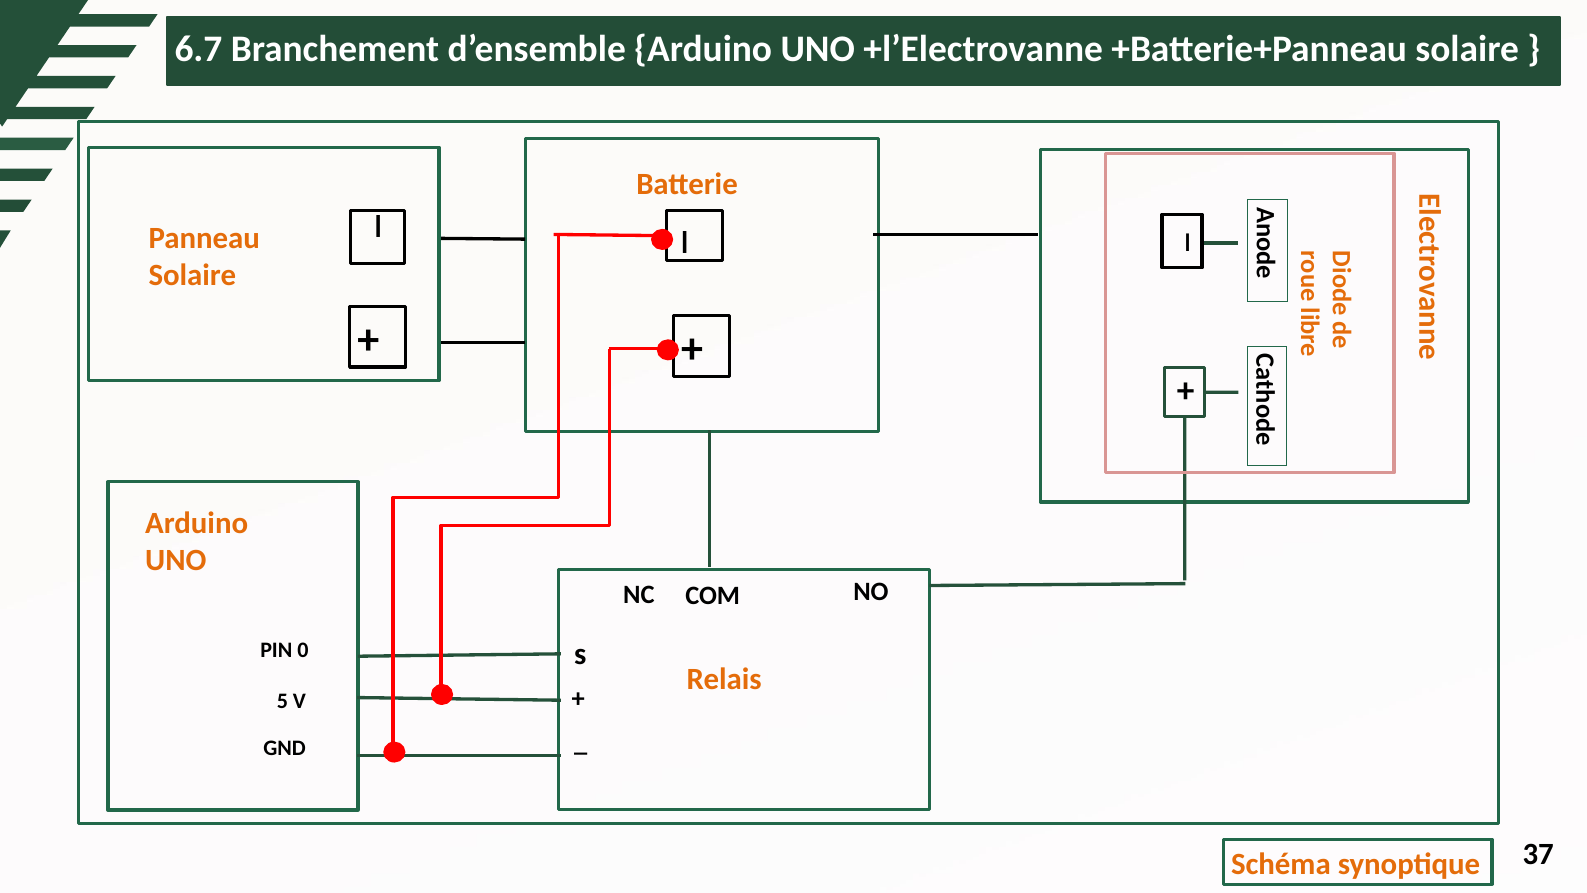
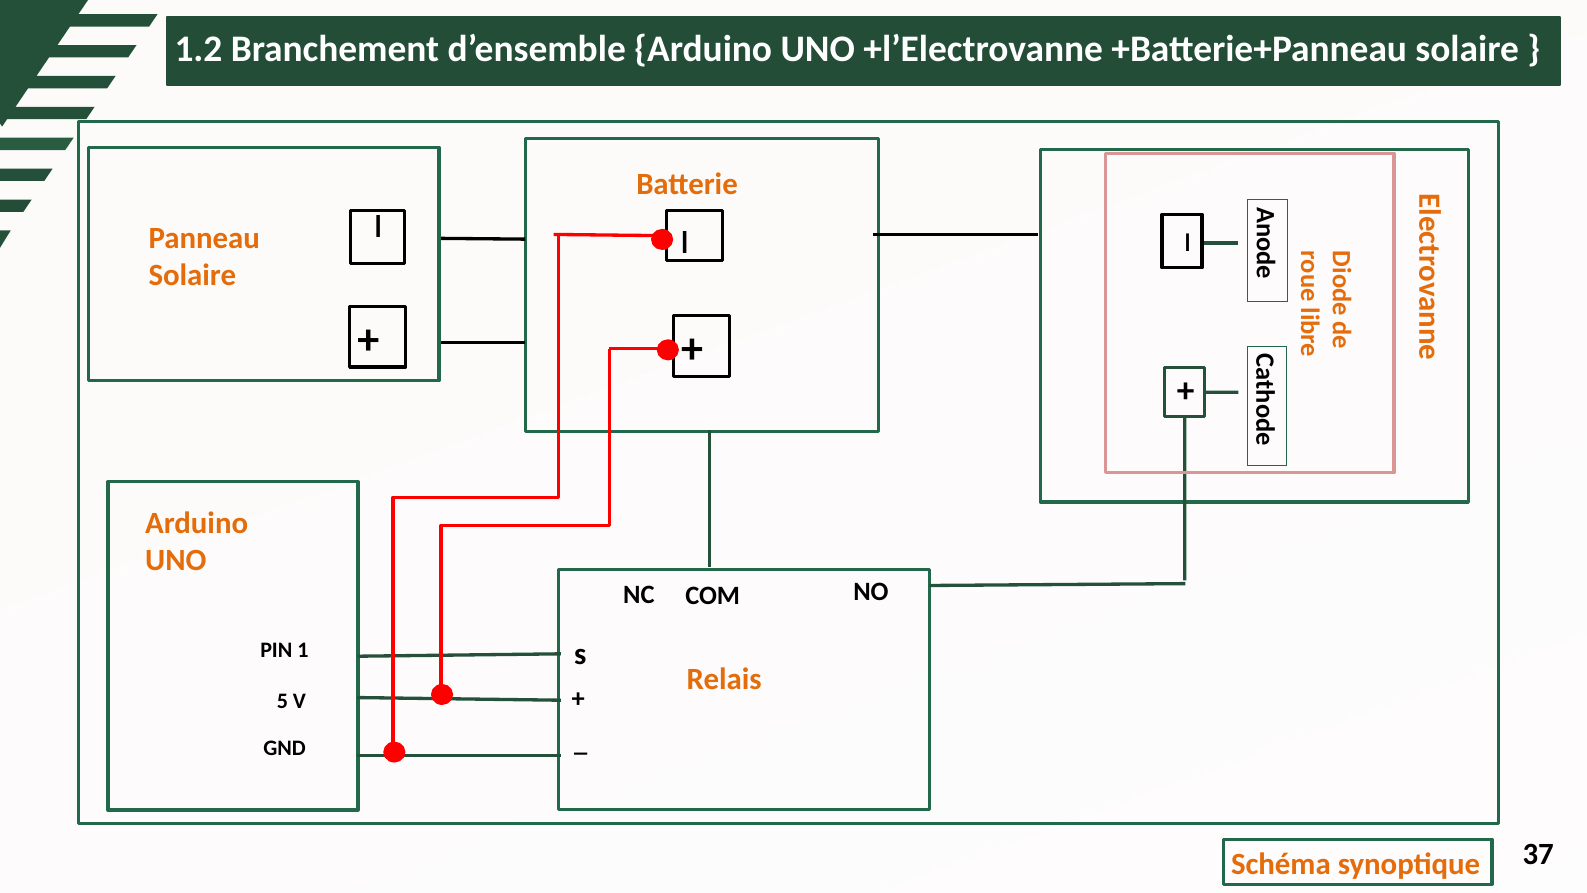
6.7: 6.7 -> 1.2
0: 0 -> 1
